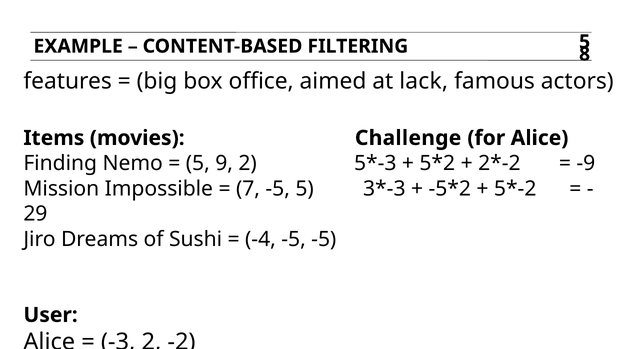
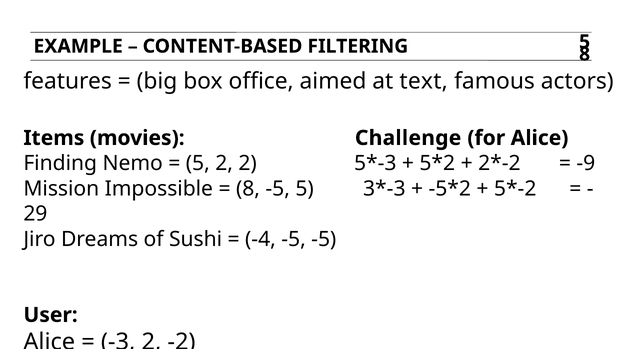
lack: lack -> text
5 9: 9 -> 2
7 at (248, 189): 7 -> 8
